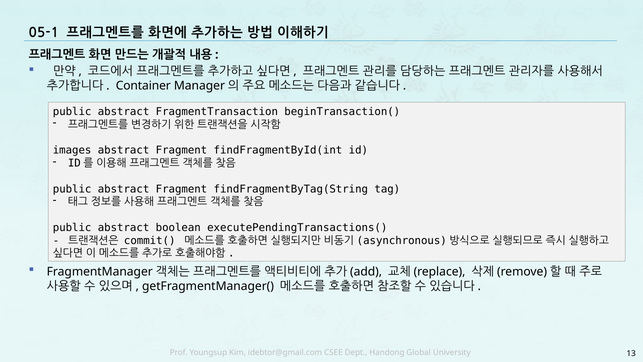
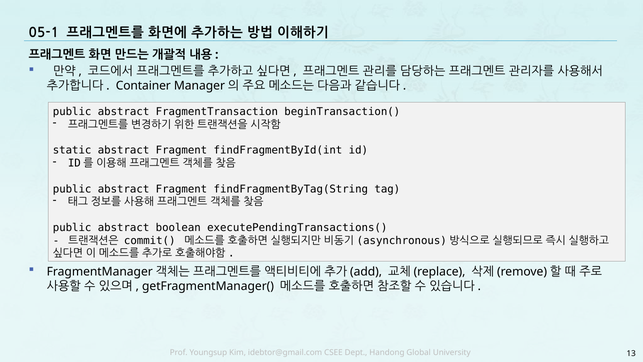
images: images -> static
